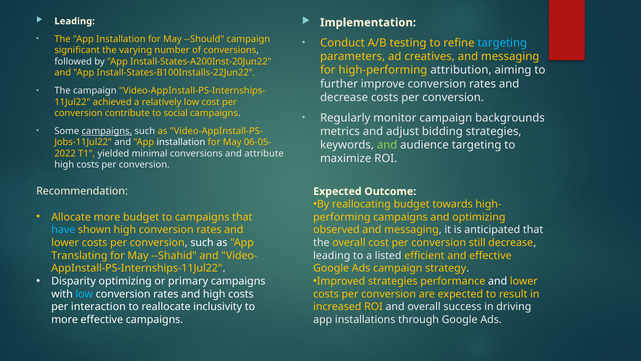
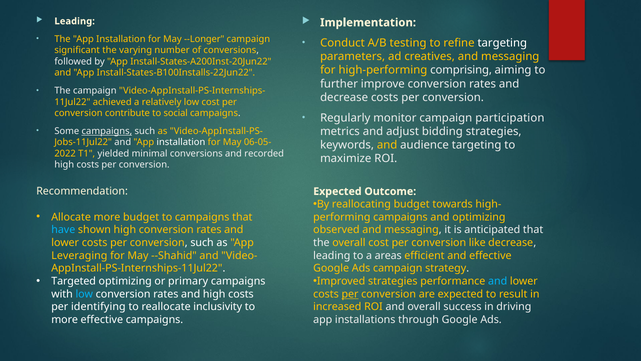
--Should: --Should -> --Longer
targeting at (502, 43) colour: light blue -> white
attribution: attribution -> comprising
backgrounds: backgrounds -> participation
and at (387, 145) colour: light green -> yellow
attribute: attribute -> recorded
still: still -> like
Translating: Translating -> Leveraging
listed: listed -> areas
Disparity: Disparity -> Targeted
and at (498, 281) colour: white -> light blue
per at (350, 294) underline: none -> present
interaction: interaction -> identifying
